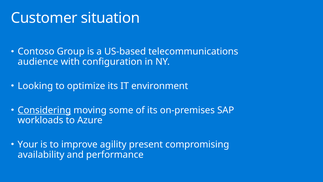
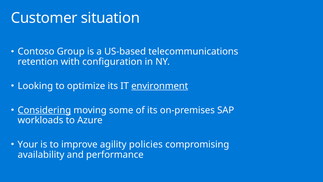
audience: audience -> retention
environment underline: none -> present
present: present -> policies
